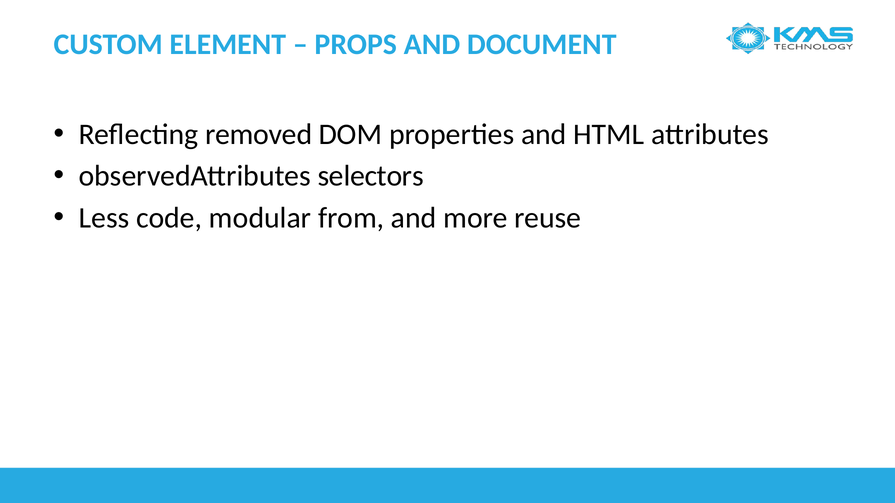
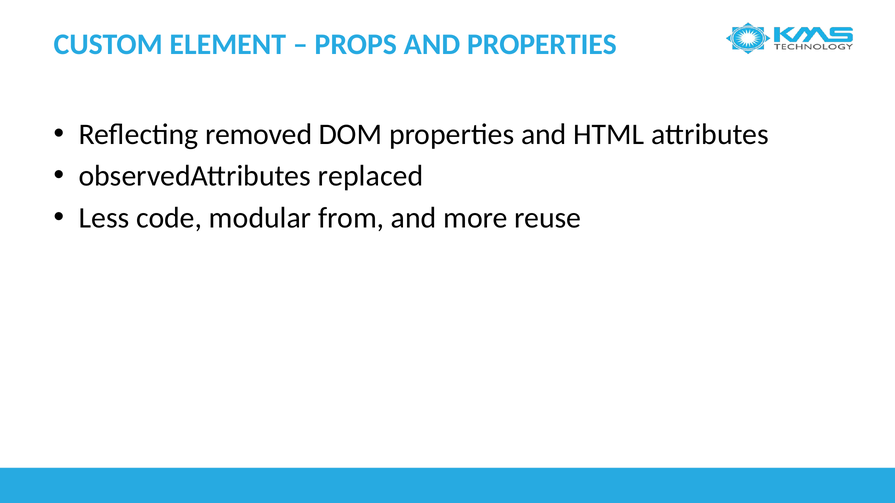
AND DOCUMENT: DOCUMENT -> PROPERTIES
selectors: selectors -> replaced
